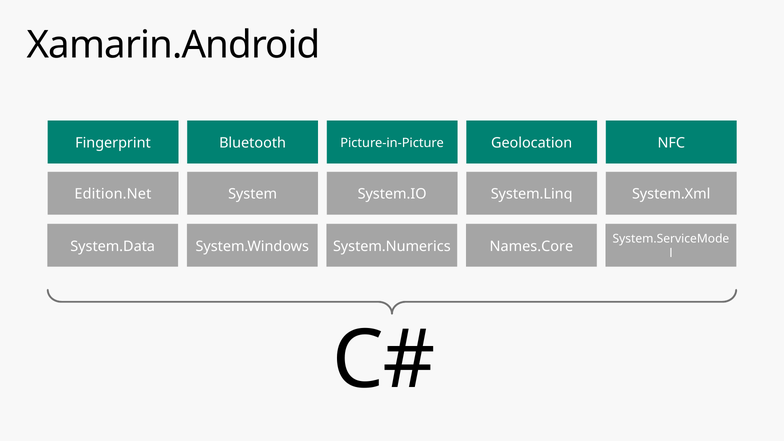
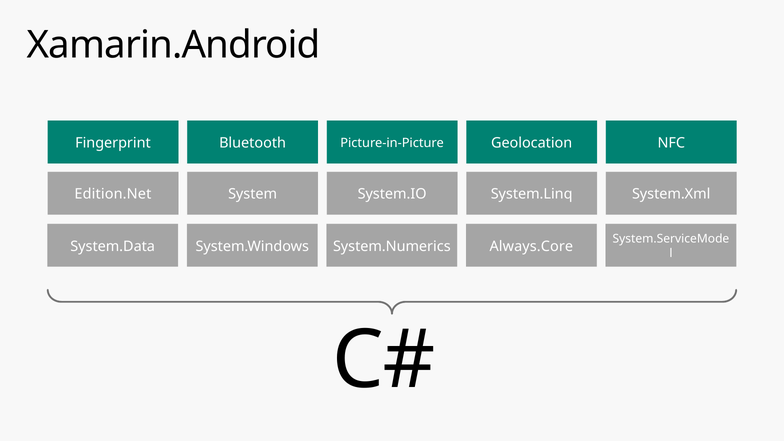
Names.Core: Names.Core -> Always.Core
